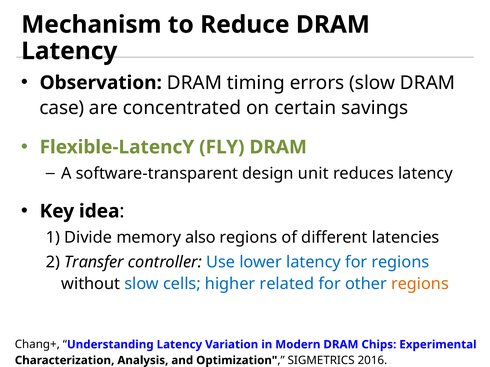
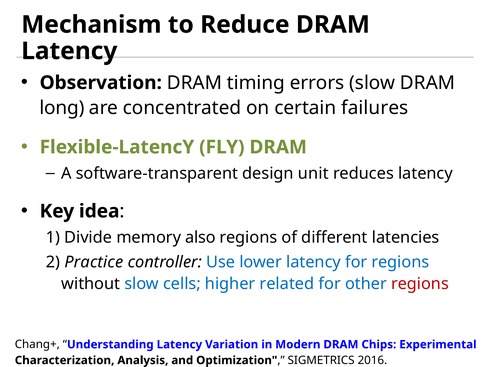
case: case -> long
savings: savings -> failures
Transfer: Transfer -> Practice
regions at (420, 284) colour: orange -> red
